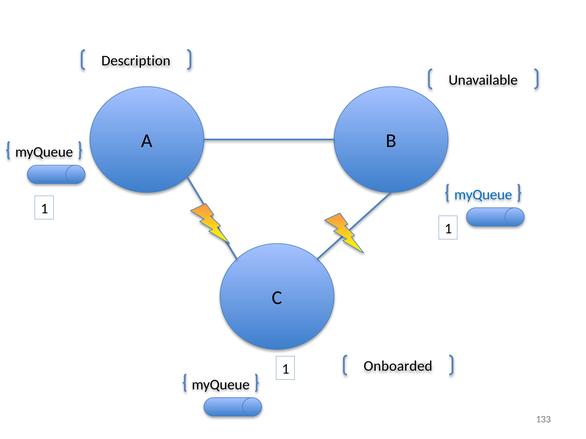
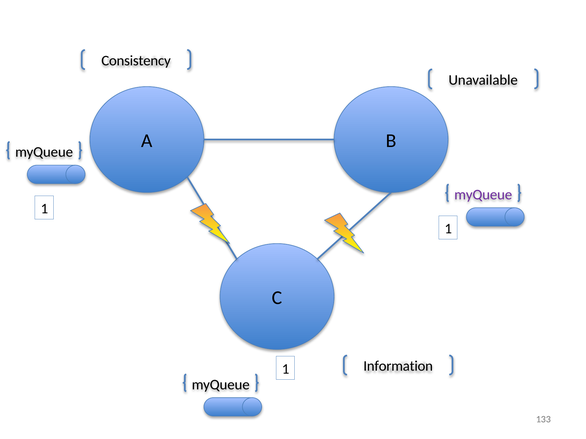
Description: Description -> Consistency
myQueue at (483, 195) colour: blue -> purple
Onboarded: Onboarded -> Information
